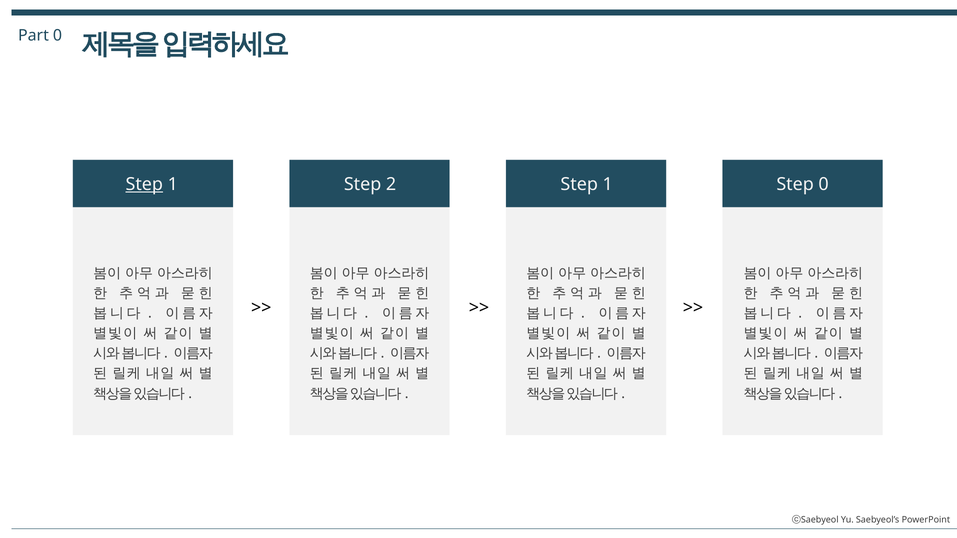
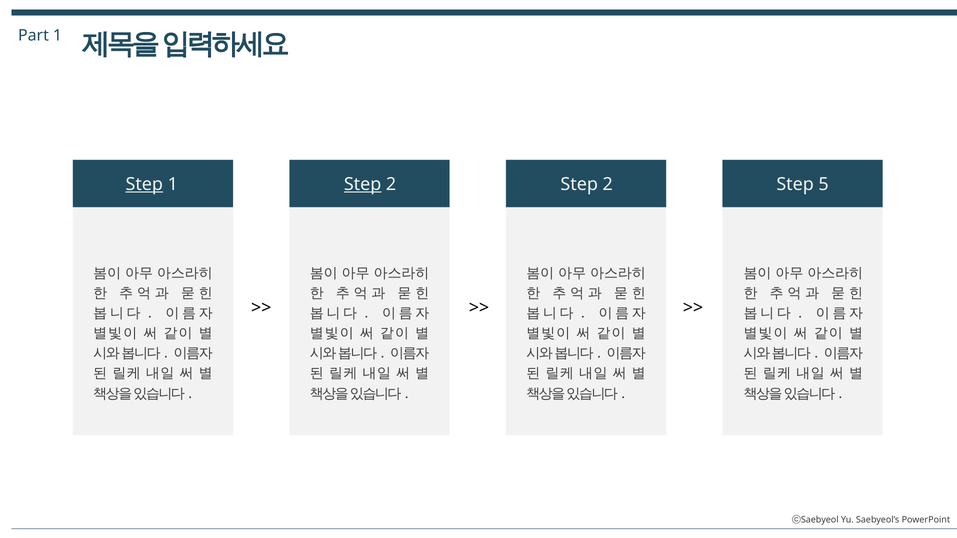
Part 0: 0 -> 1
Step at (363, 184) underline: none -> present
2 Step 1: 1 -> 2
Step 0: 0 -> 5
